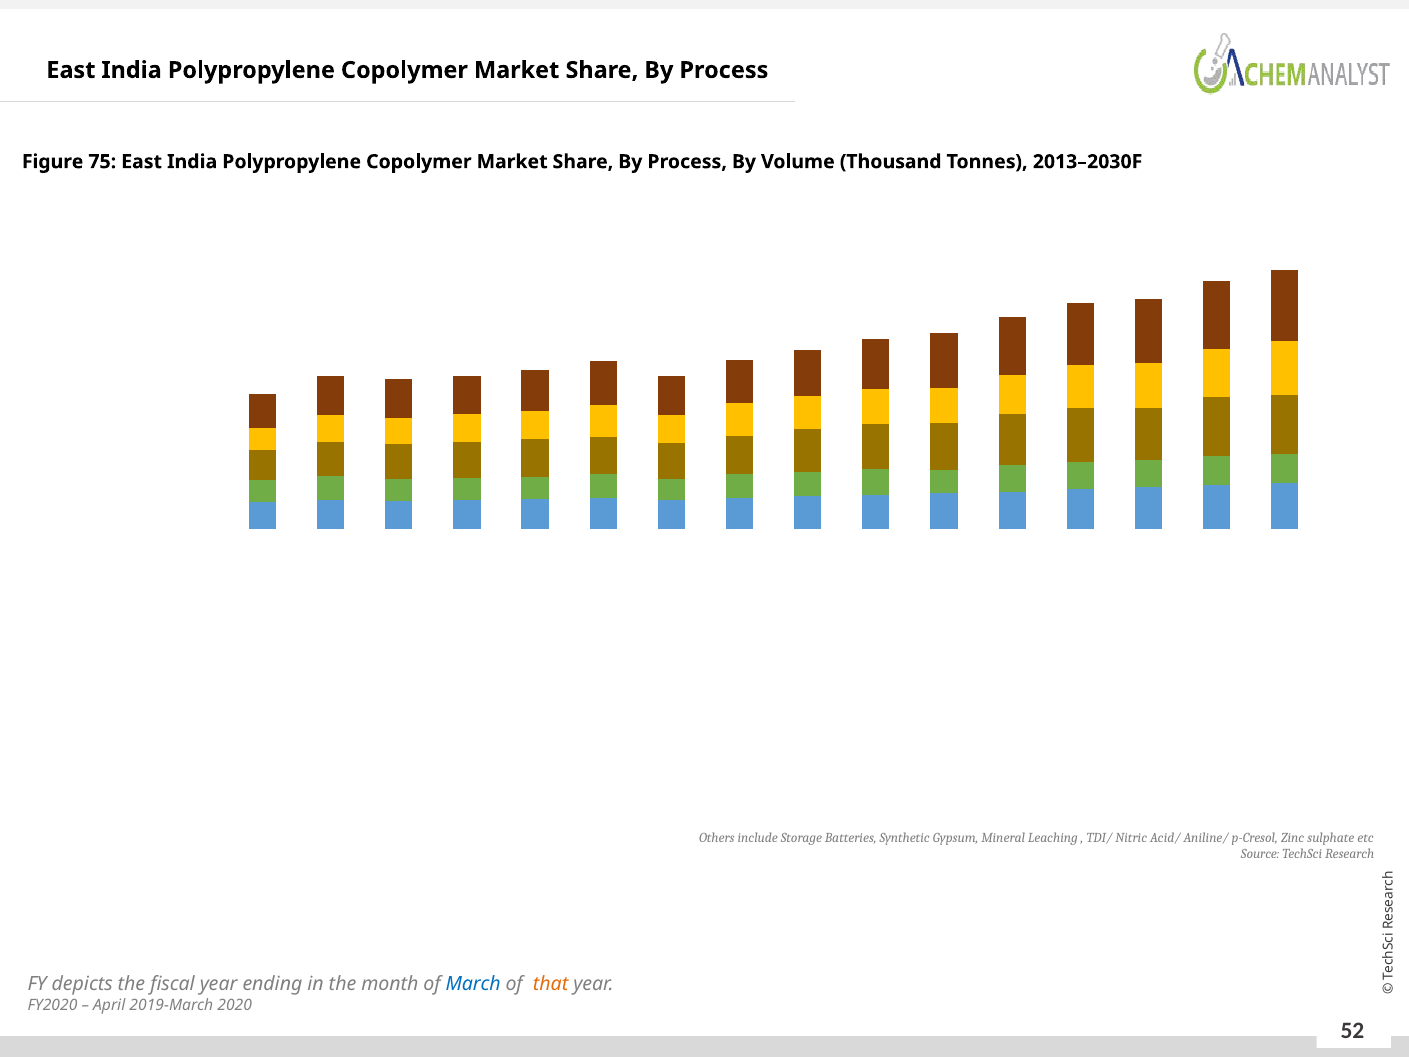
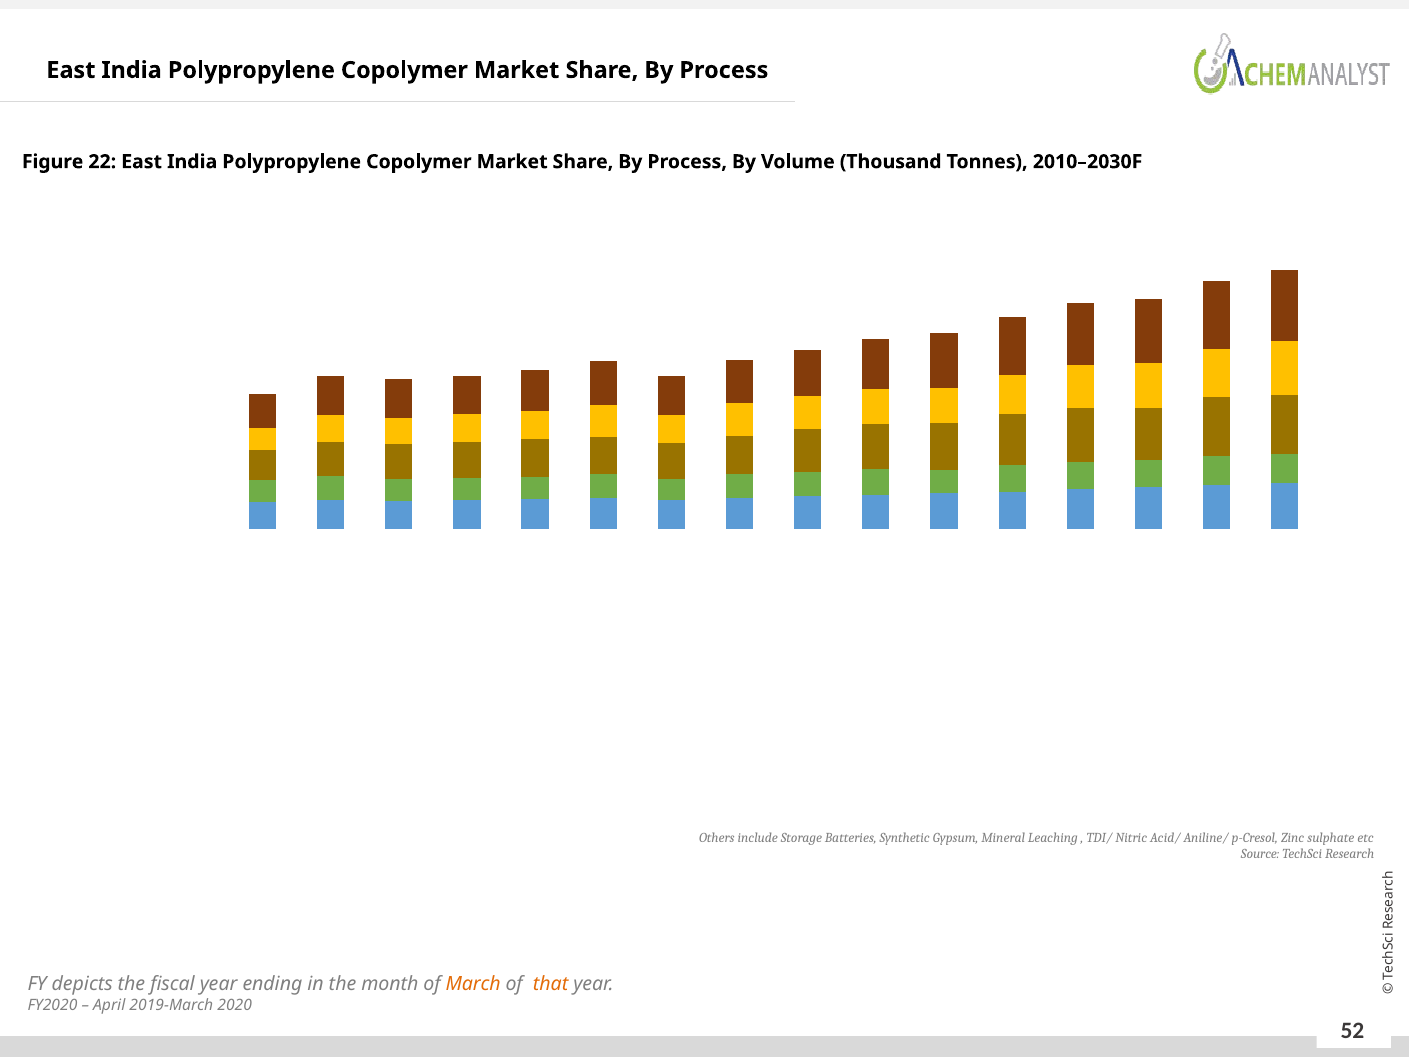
75: 75 -> 22
2013–2030F: 2013–2030F -> 2010–2030F
March colour: blue -> orange
